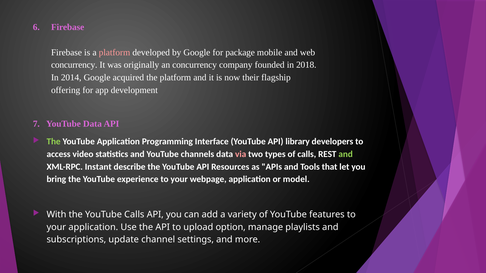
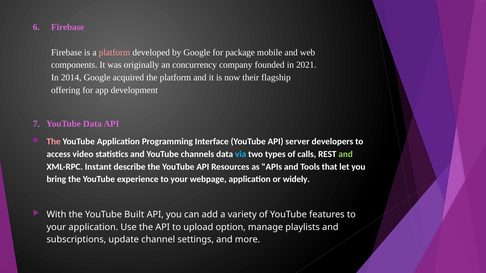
concurrency at (74, 65): concurrency -> components
2018: 2018 -> 2021
The at (54, 142) colour: light green -> pink
library: library -> server
via colour: pink -> light blue
model: model -> widely
YouTube Calls: Calls -> Built
